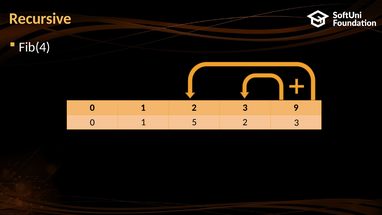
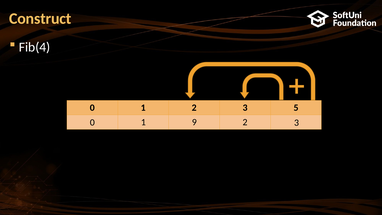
Recursive: Recursive -> Construct
9: 9 -> 5
5: 5 -> 9
